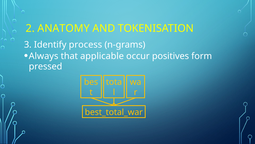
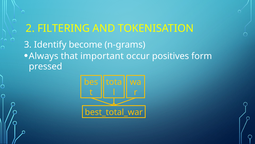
ANATOMY: ANATOMY -> FILTERING
process: process -> become
applicable: applicable -> important
